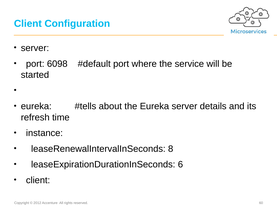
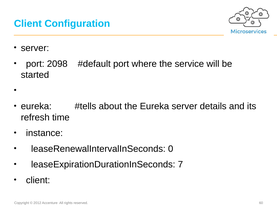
6098: 6098 -> 2098
8: 8 -> 0
6: 6 -> 7
